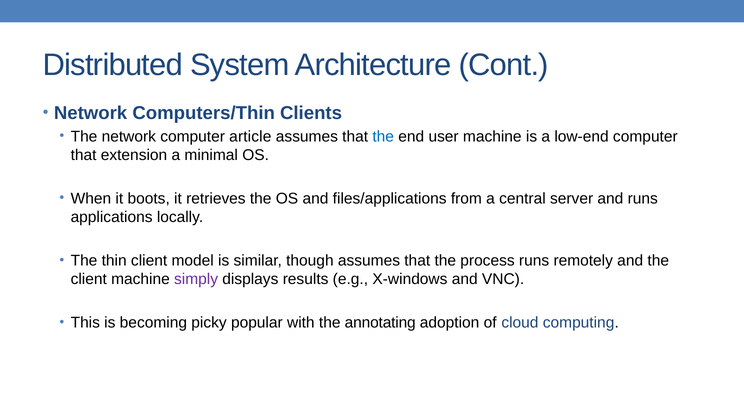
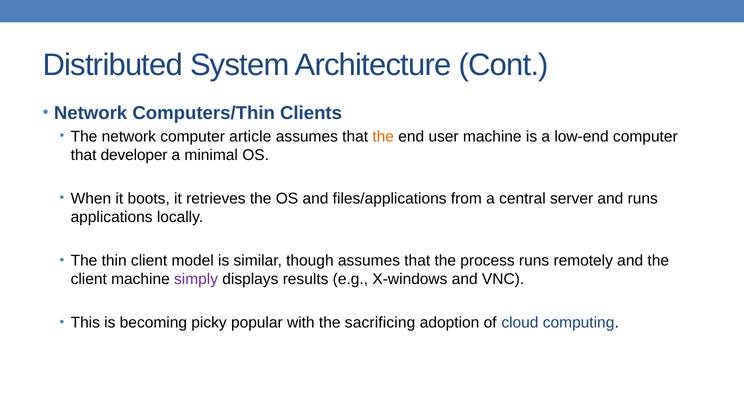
the at (383, 136) colour: blue -> orange
extension: extension -> developer
annotating: annotating -> sacrificing
